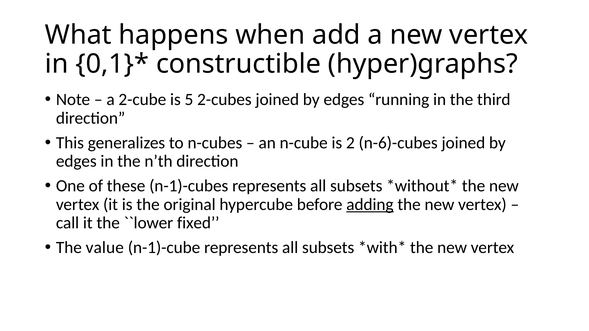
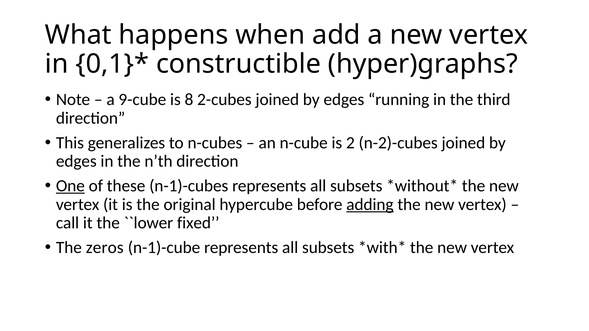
2-cube: 2-cube -> 9-cube
5: 5 -> 8
n-6)-cubes: n-6)-cubes -> n-2)-cubes
One underline: none -> present
value: value -> zeros
